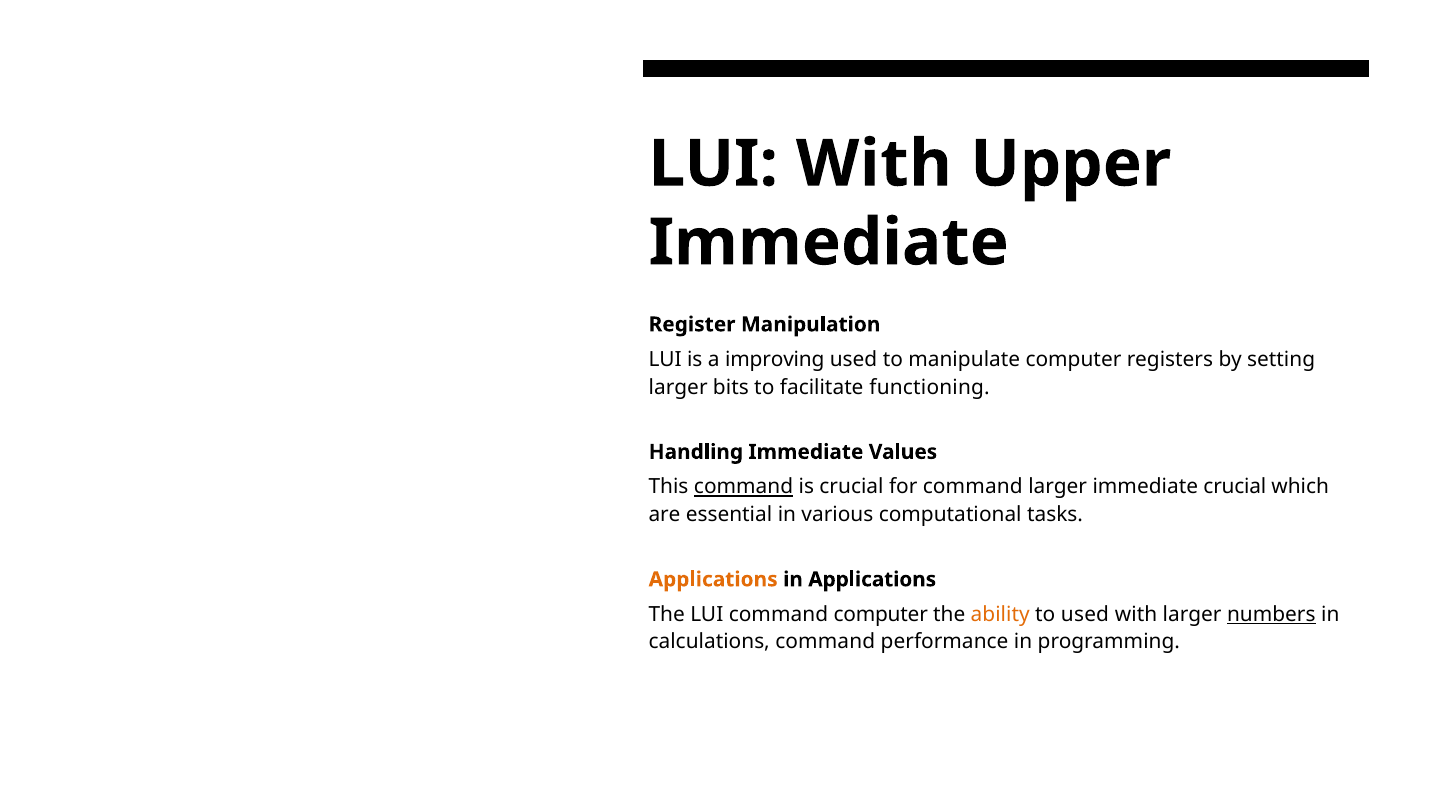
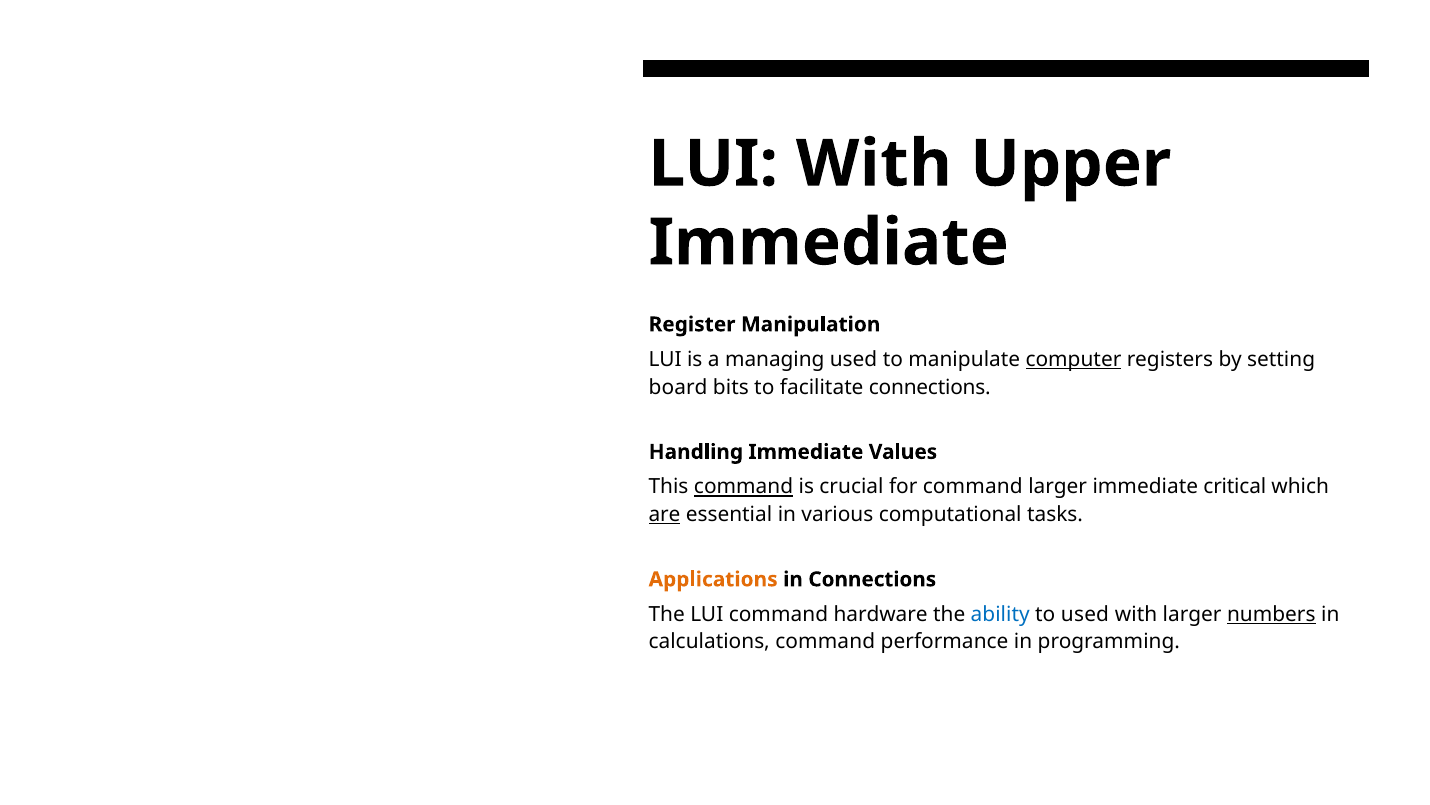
improving: improving -> managing
computer at (1073, 359) underline: none -> present
larger at (678, 387): larger -> board
facilitate functioning: functioning -> connections
immediate crucial: crucial -> critical
are underline: none -> present
in Applications: Applications -> Connections
command computer: computer -> hardware
ability colour: orange -> blue
